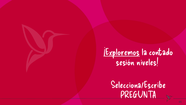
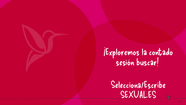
¡Exploremos underline: present -> none
niveles: niveles -> buscar
PREGUNTA: PREGUNTA -> SEXUALES
